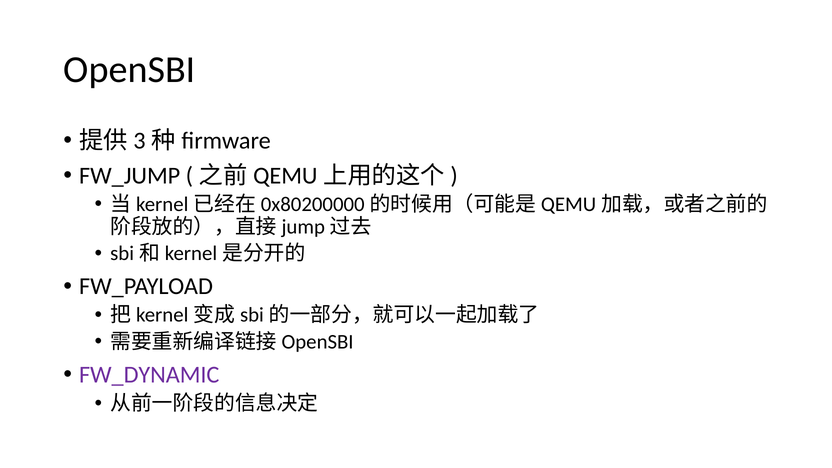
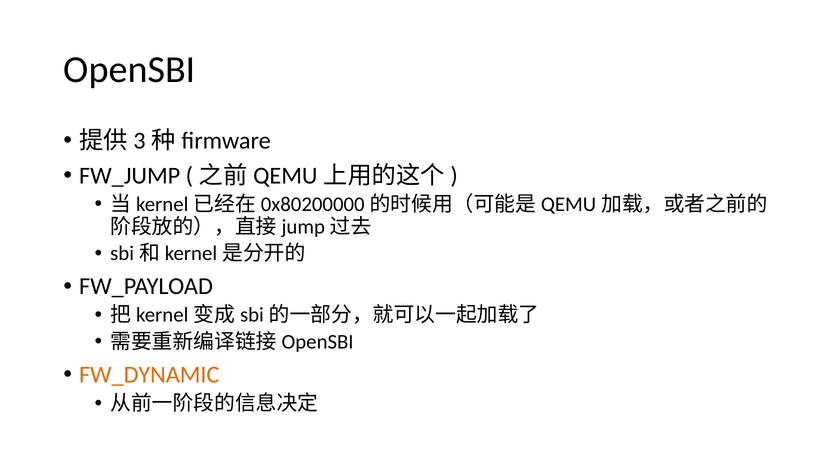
FW_DYNAMIC colour: purple -> orange
